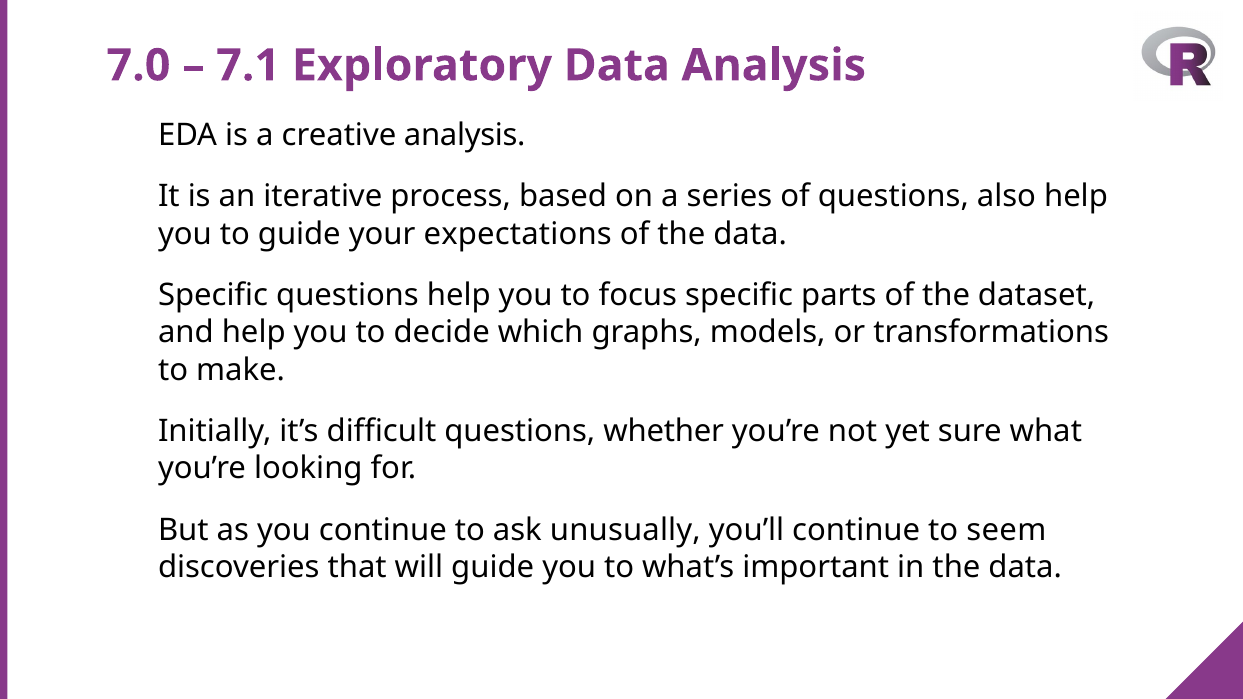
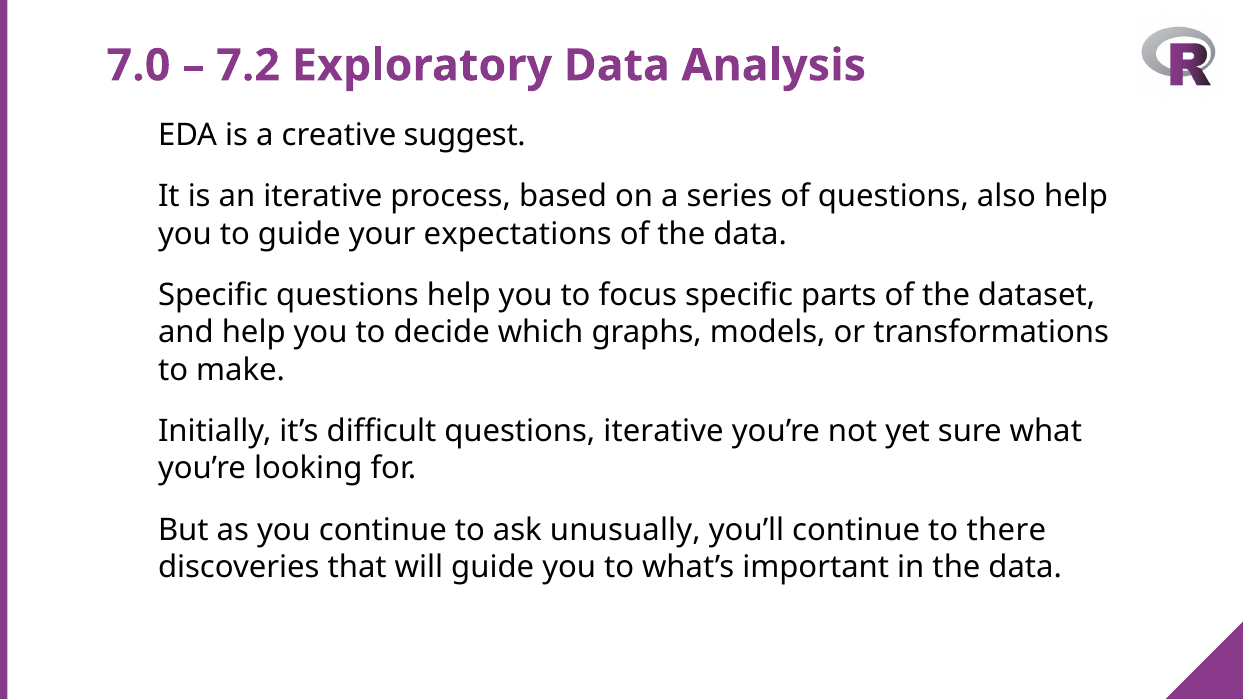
7.1: 7.1 -> 7.2
creative analysis: analysis -> suggest
questions whether: whether -> iterative
seem: seem -> there
